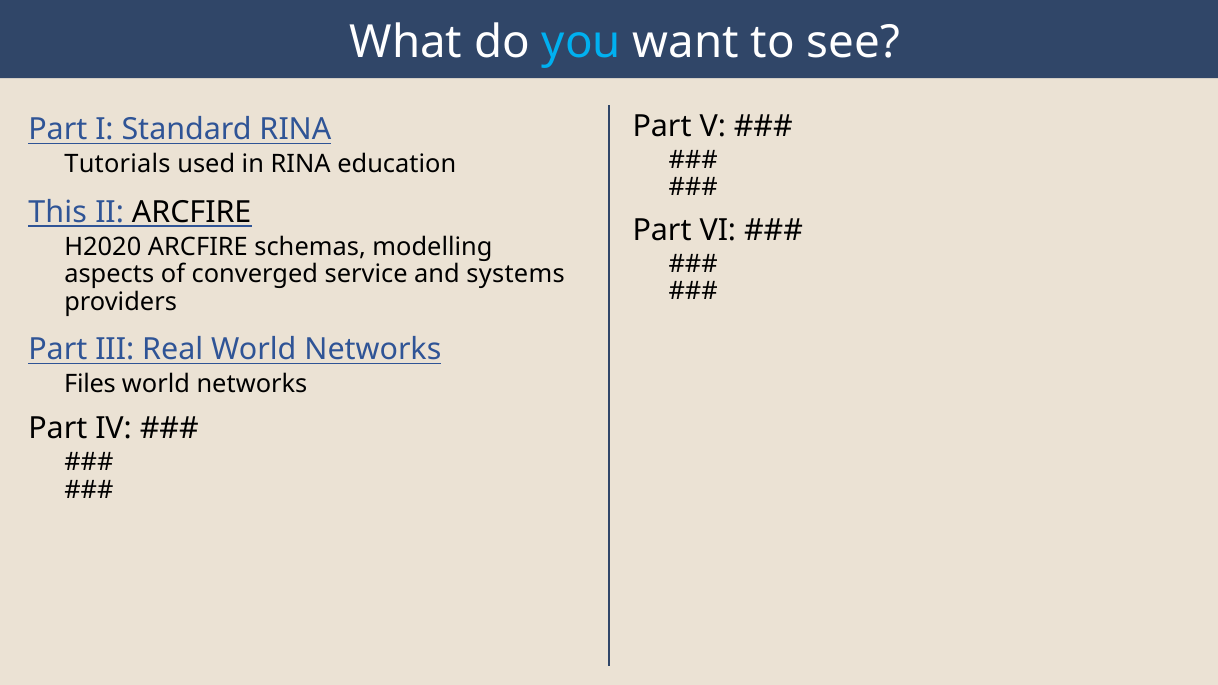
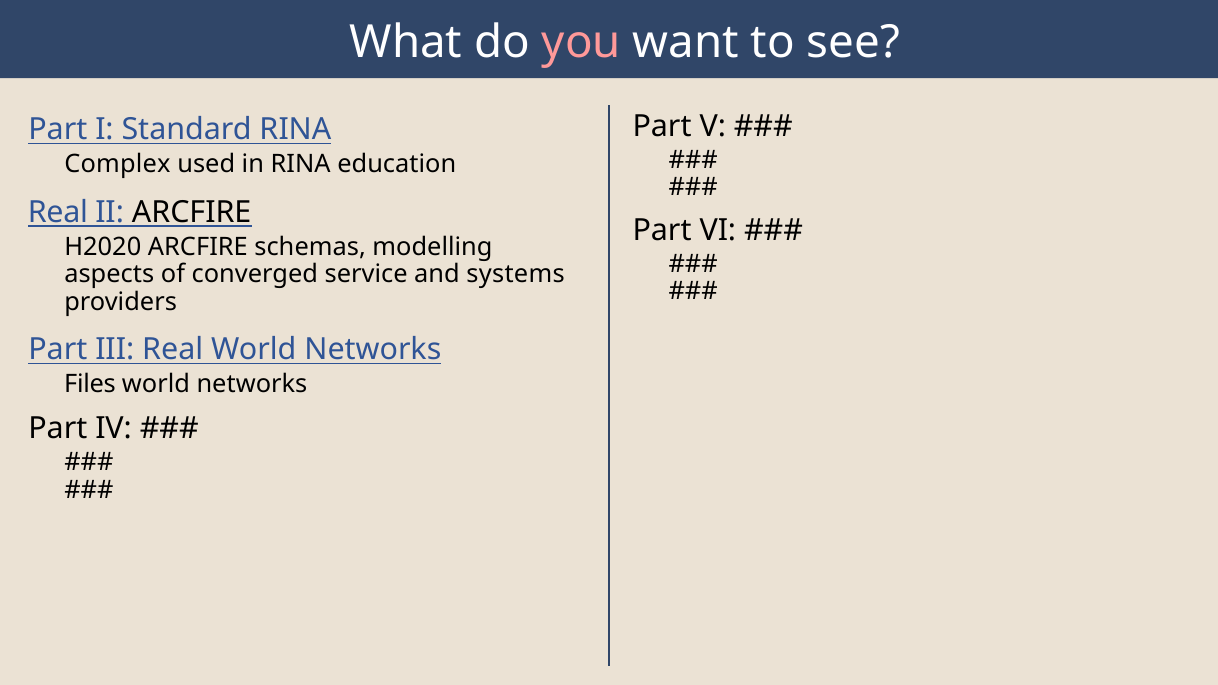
you colour: light blue -> pink
Tutorials: Tutorials -> Complex
This at (58, 212): This -> Real
